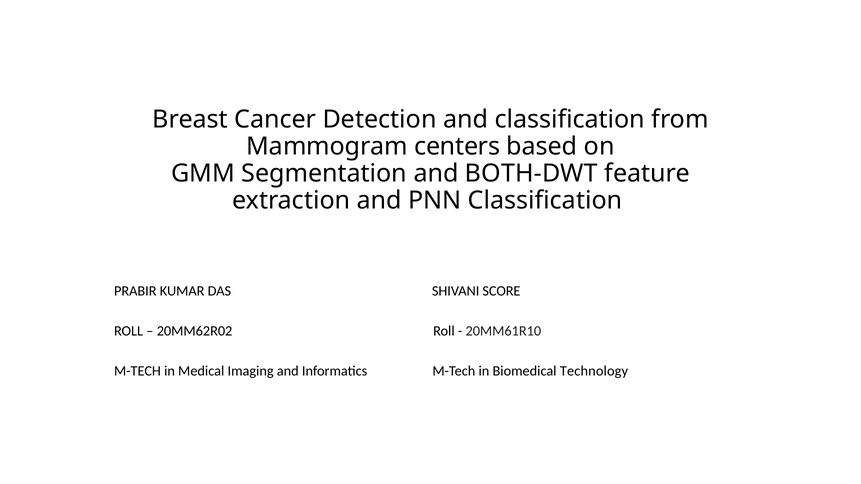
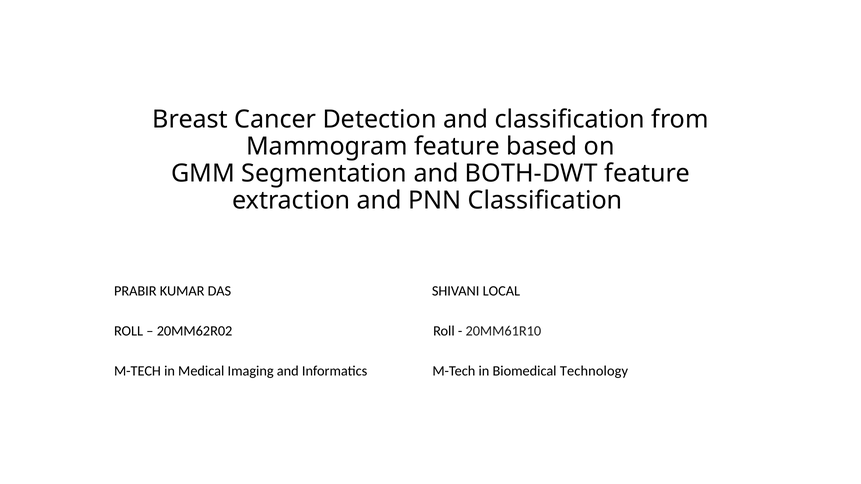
Mammogram centers: centers -> feature
SCORE: SCORE -> LOCAL
